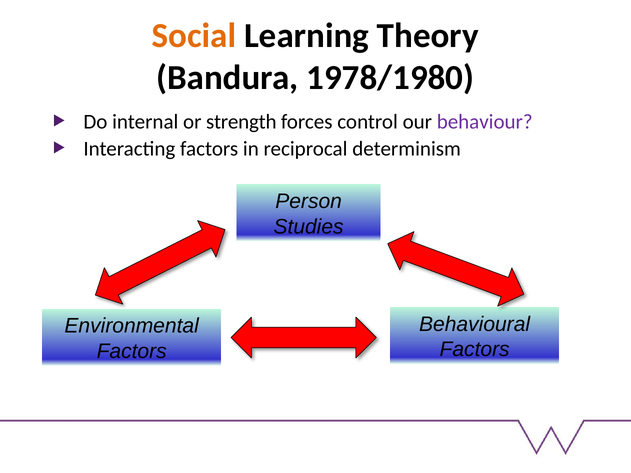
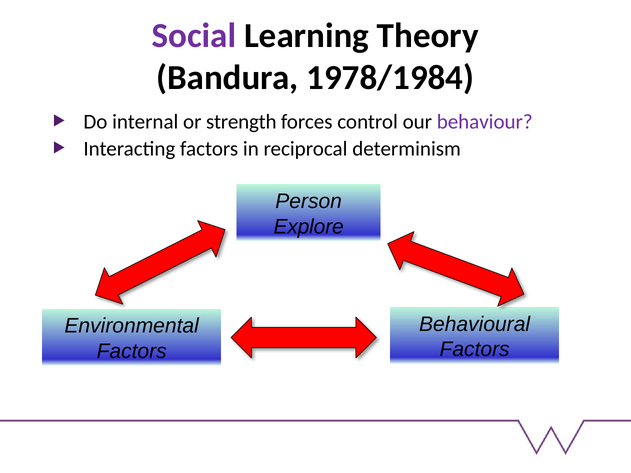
Social colour: orange -> purple
1978/1980: 1978/1980 -> 1978/1984
Studies: Studies -> Explore
